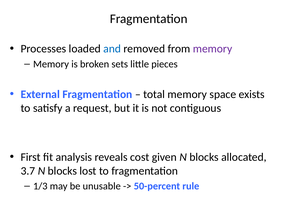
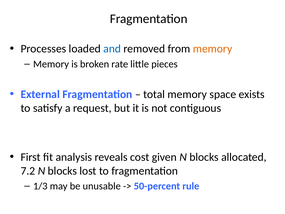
memory at (213, 49) colour: purple -> orange
sets: sets -> rate
3.7: 3.7 -> 7.2
